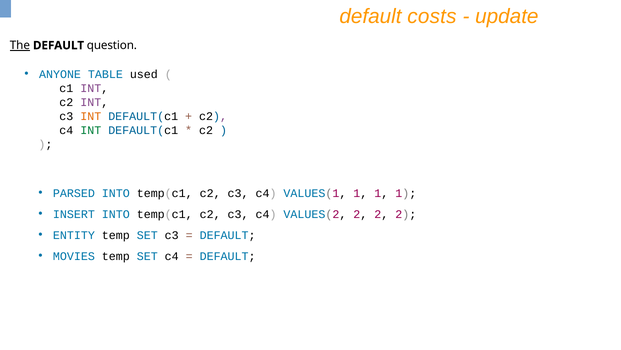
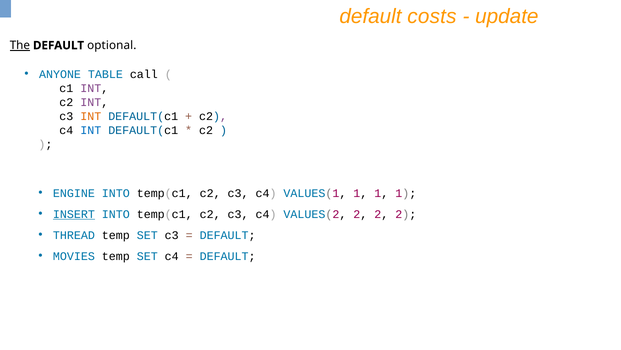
question: question -> optional
used: used -> call
INT at (91, 130) colour: green -> blue
PARSED: PARSED -> ENGINE
INSERT underline: none -> present
ENTITY: ENTITY -> THREAD
